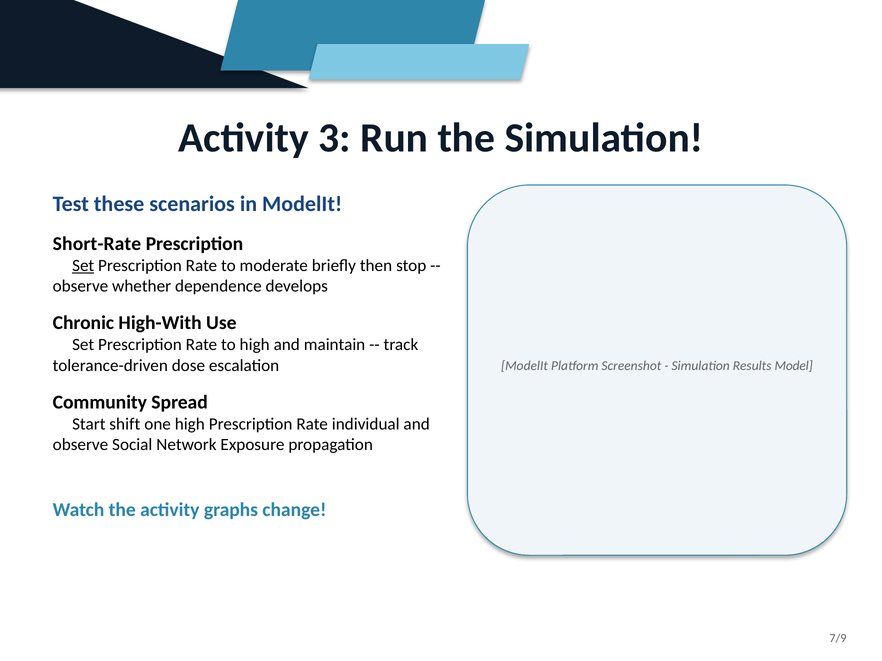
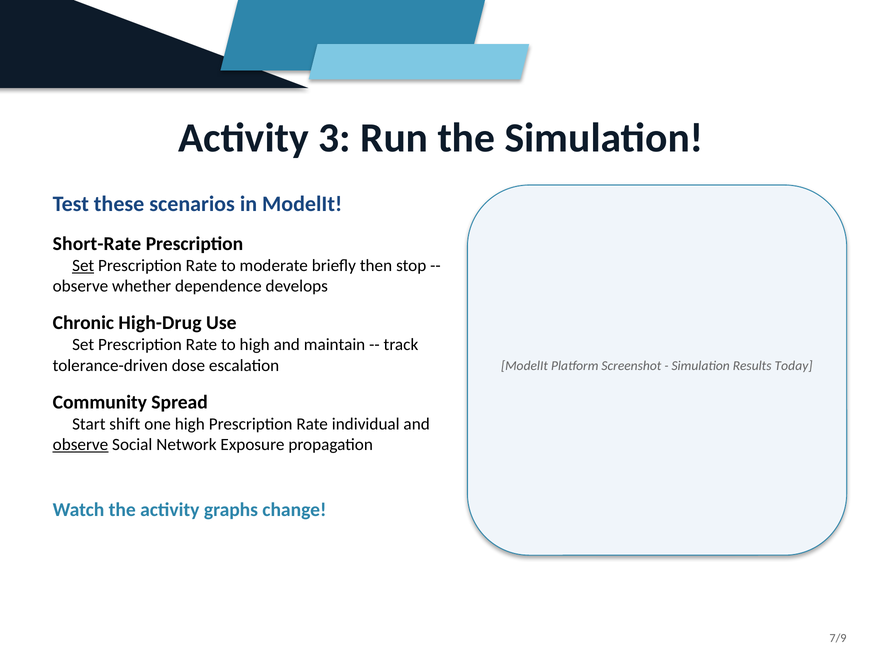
High-With: High-With -> High-Drug
Model: Model -> Today
observe at (81, 445) underline: none -> present
